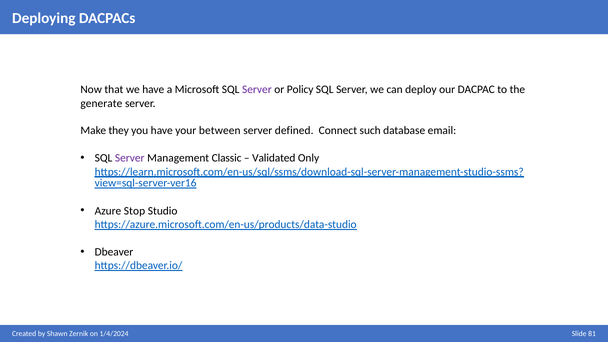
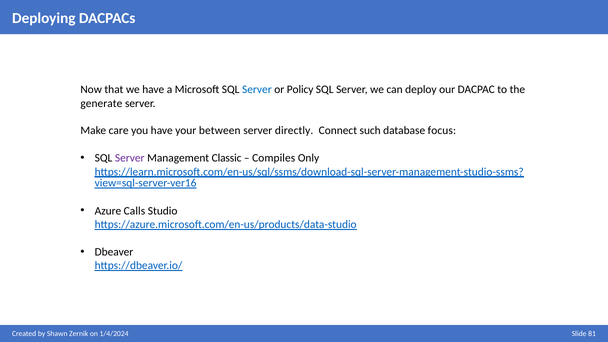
Server at (257, 90) colour: purple -> blue
they: they -> care
defined: defined -> directly
email: email -> focus
Validated: Validated -> Compiles
Stop: Stop -> Calls
